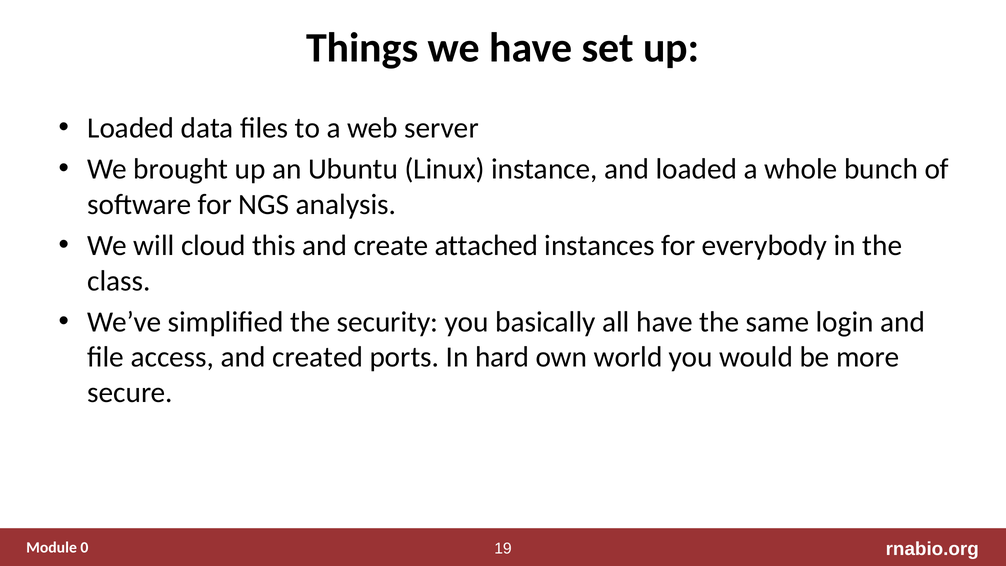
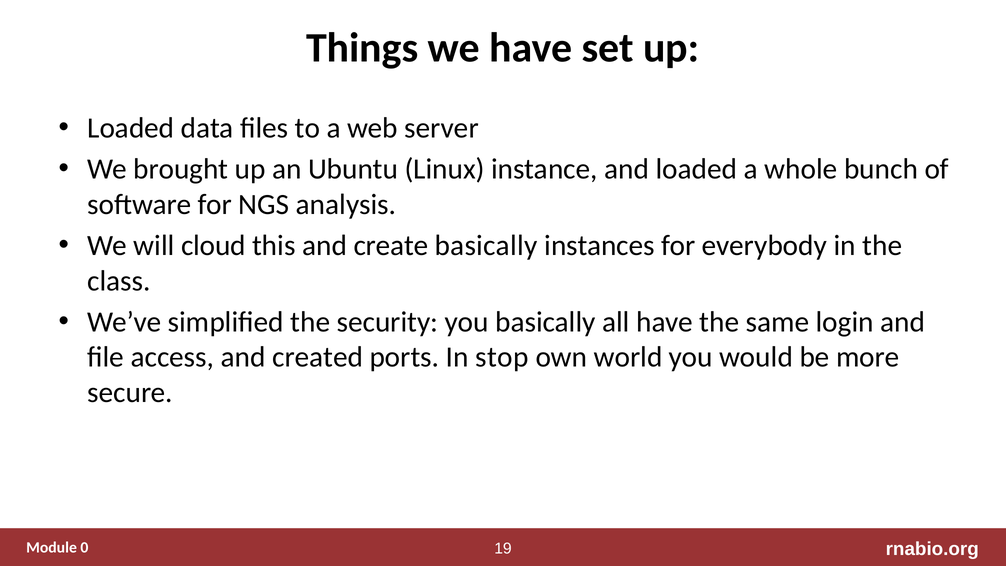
create attached: attached -> basically
hard: hard -> stop
